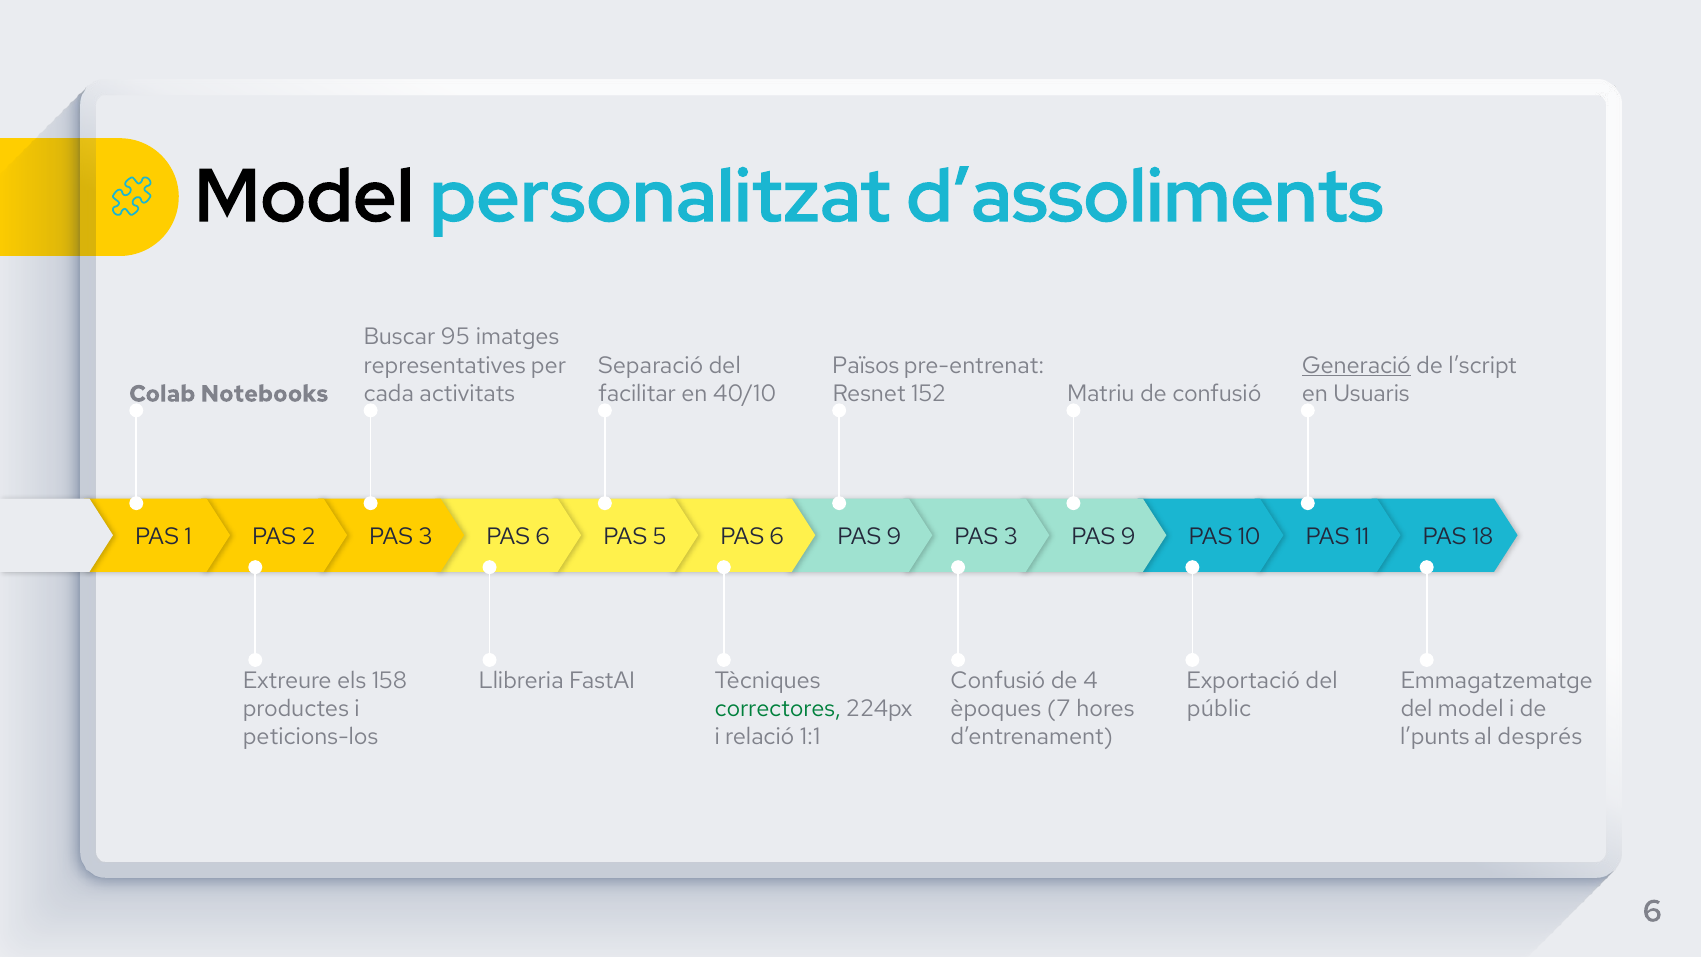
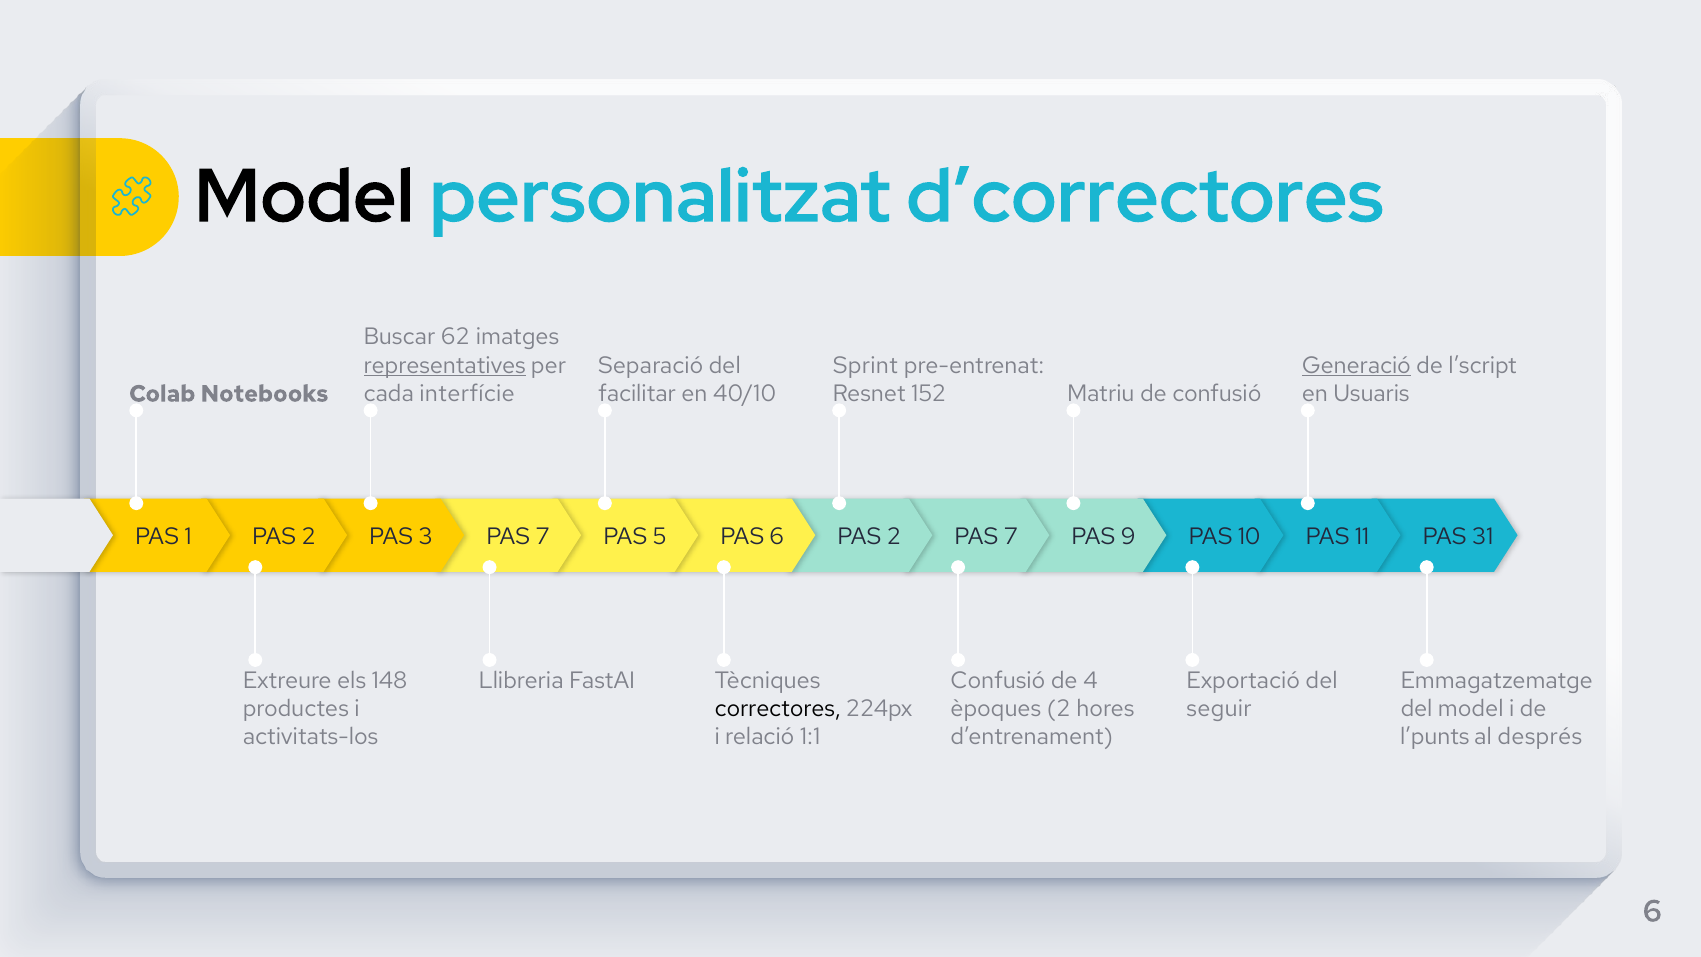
d’assoliments: d’assoliments -> d’correctores
95: 95 -> 62
representatives underline: none -> present
Països: Països -> Sprint
activitats: activitats -> interfície
6 at (543, 537): 6 -> 7
9 at (894, 537): 9 -> 2
3 at (1011, 537): 3 -> 7
18: 18 -> 31
158: 158 -> 148
correctores colour: green -> black
èpoques 7: 7 -> 2
públic: públic -> seguir
peticions-los: peticions-los -> activitats-los
